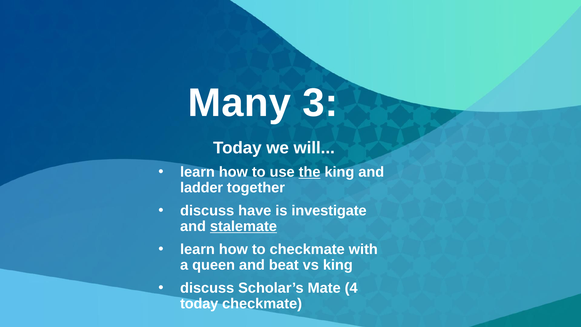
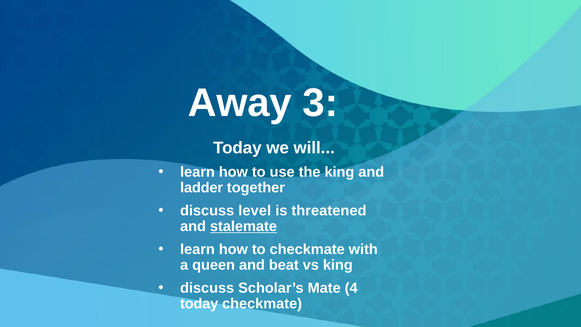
Many: Many -> Away
the underline: present -> none
have: have -> level
investigate: investigate -> threatened
